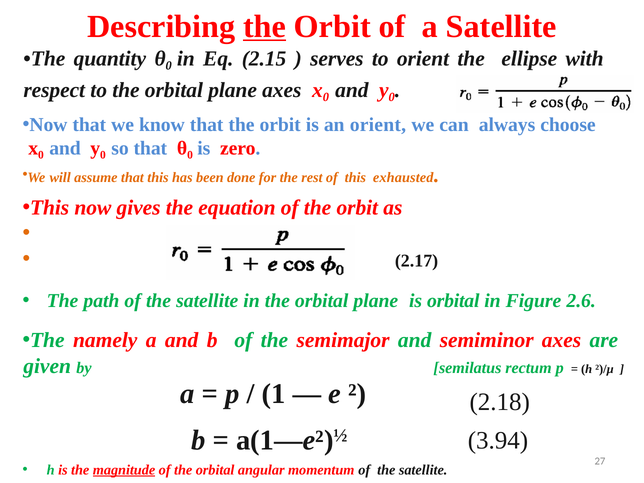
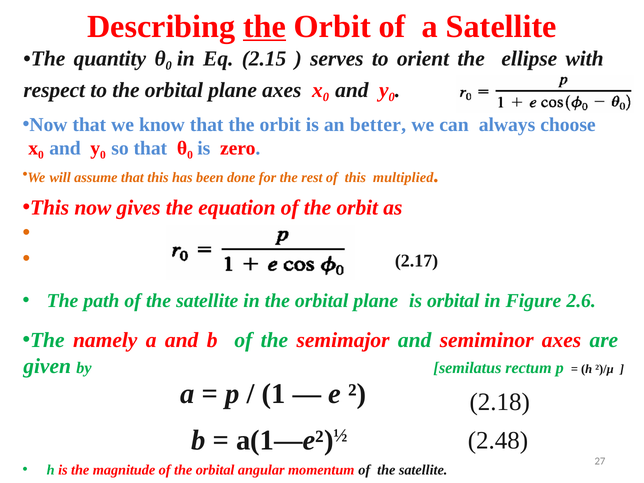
an orient: orient -> better
exhausted: exhausted -> multiplied
3.94: 3.94 -> 2.48
magnitude underline: present -> none
